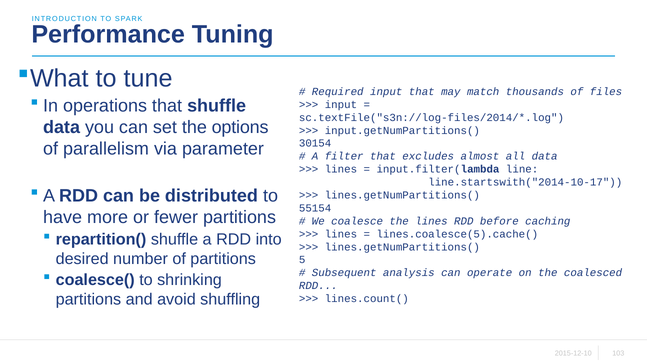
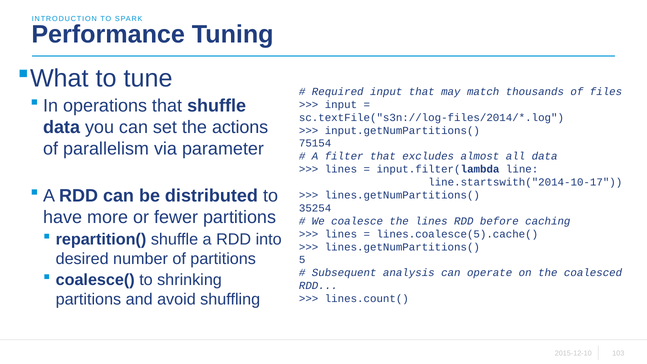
options: options -> actions
30154: 30154 -> 75154
55154: 55154 -> 35254
